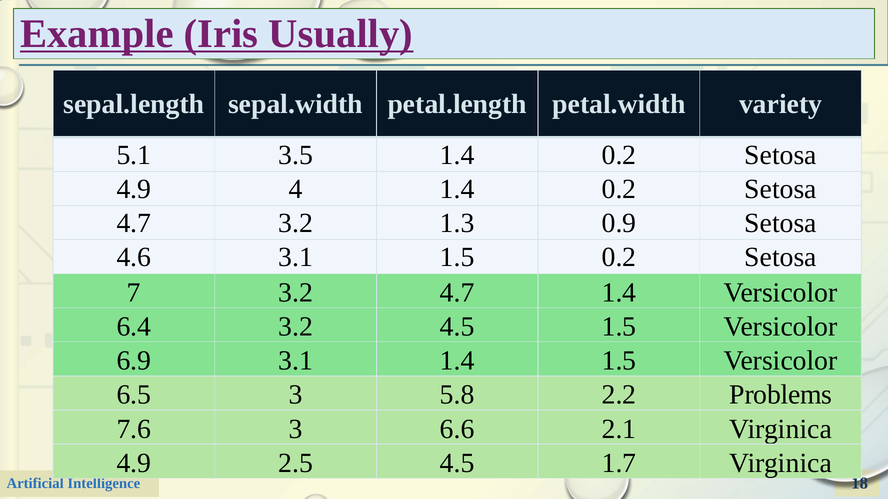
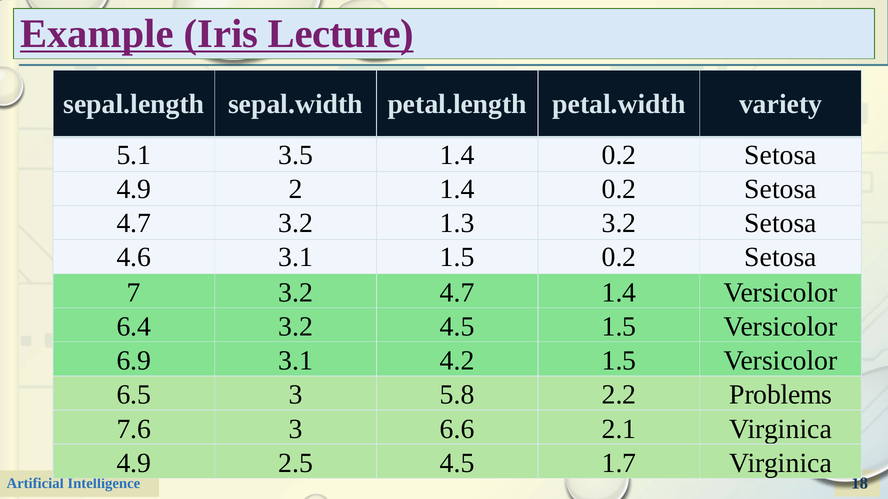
Usually: Usually -> Lecture
4: 4 -> 2
1.3 0.9: 0.9 -> 3.2
3.1 1.4: 1.4 -> 4.2
